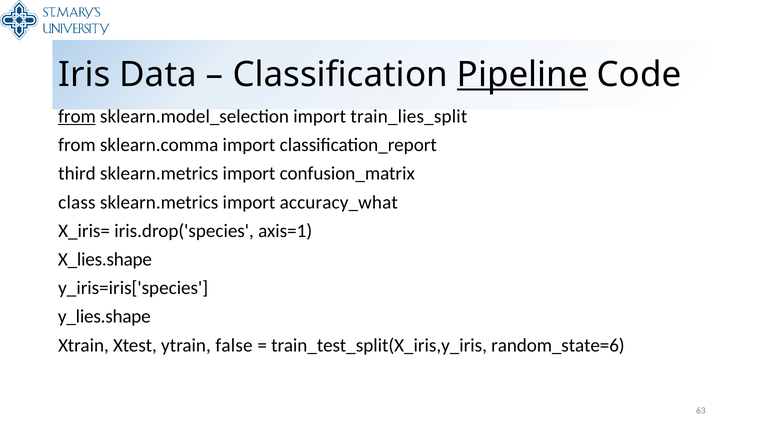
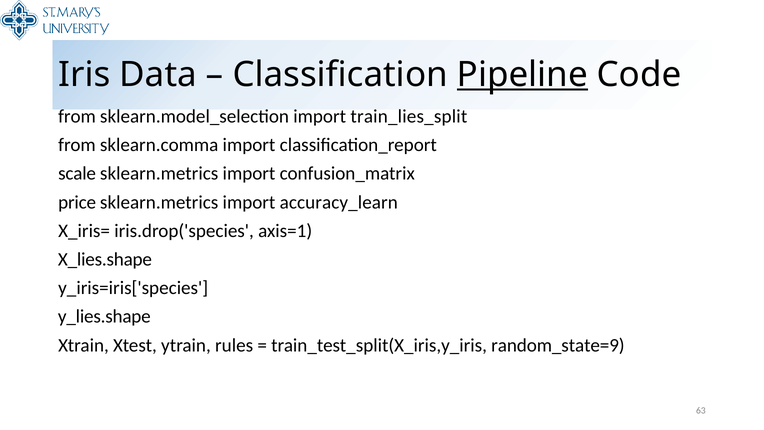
from at (77, 116) underline: present -> none
third: third -> scale
class: class -> price
accuracy_what: accuracy_what -> accuracy_learn
false: false -> rules
random_state=6: random_state=6 -> random_state=9
